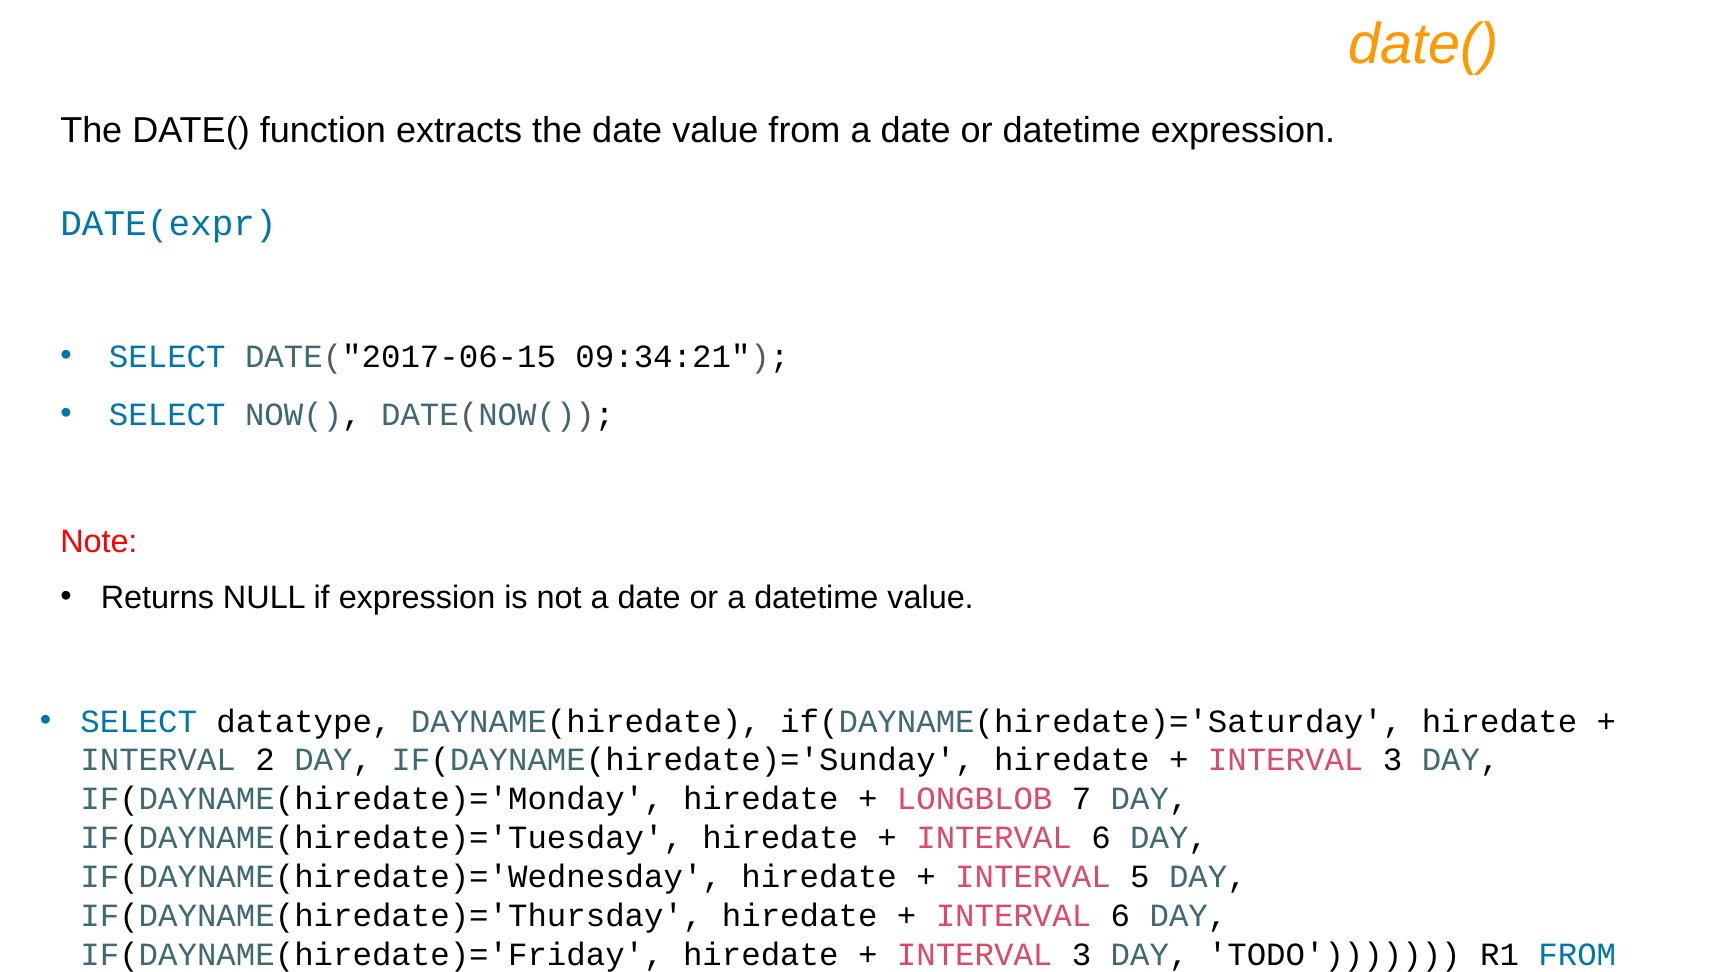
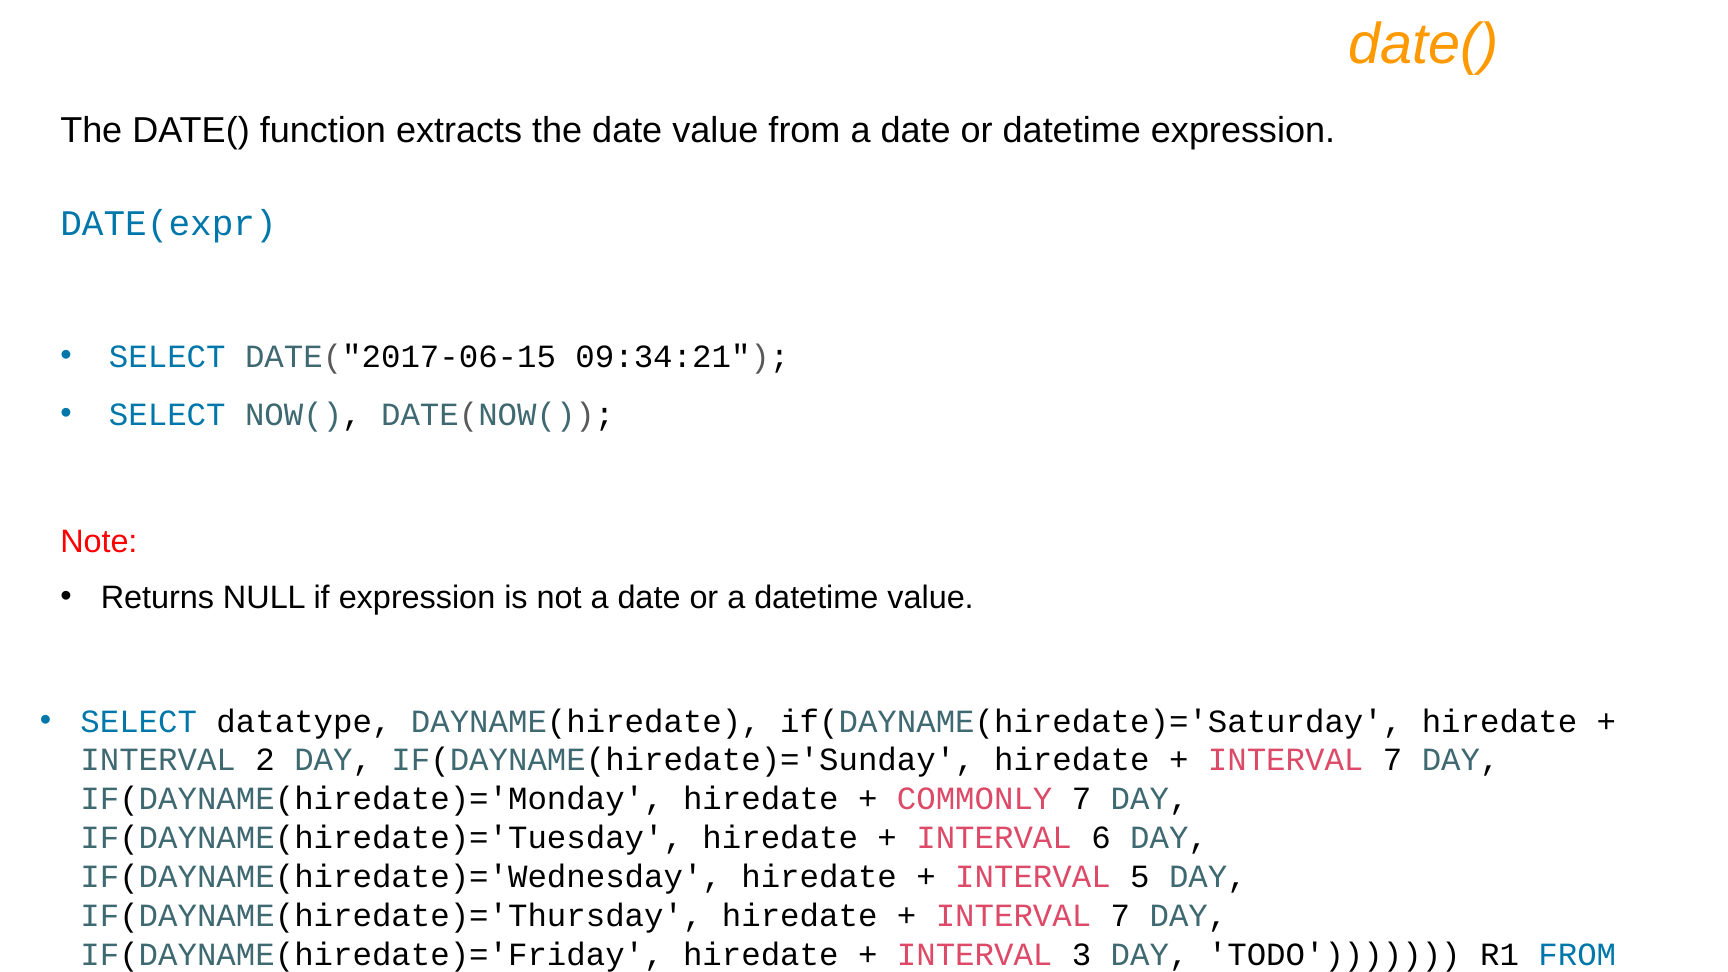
3 at (1393, 760): 3 -> 7
LONGBLOB: LONGBLOB -> COMMONLY
6 at (1120, 916): 6 -> 7
